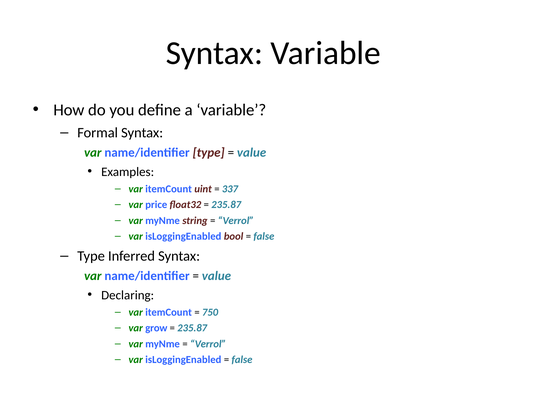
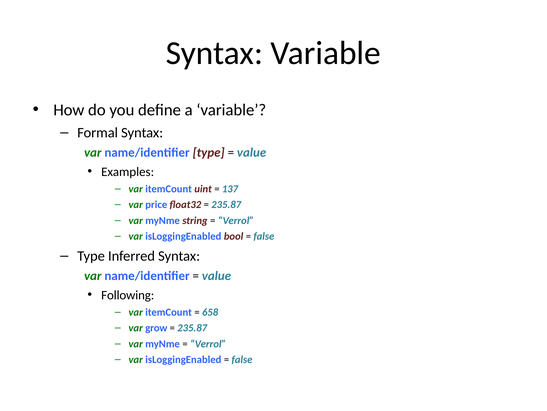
337: 337 -> 137
Declaring: Declaring -> Following
750: 750 -> 658
